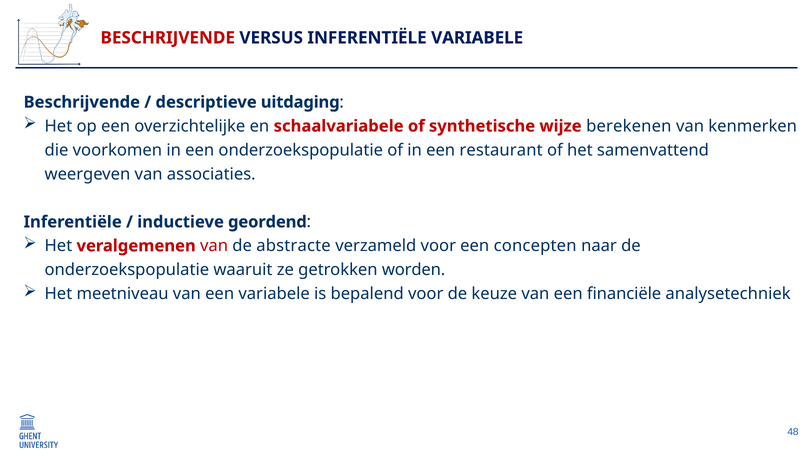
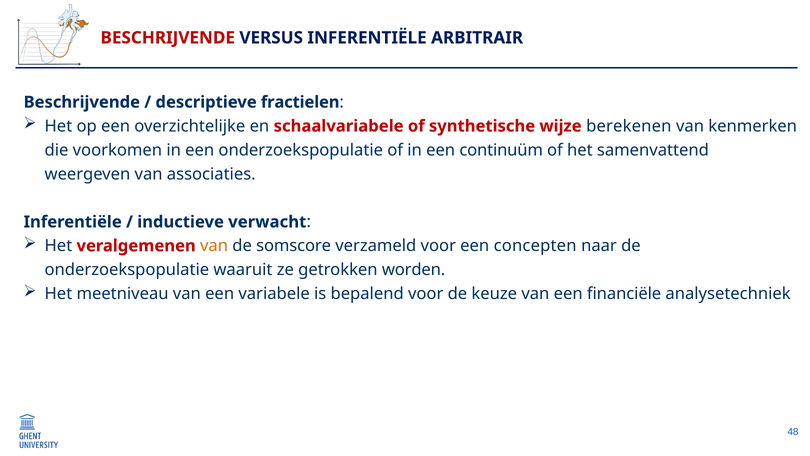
INFERENTIËLE VARIABELE: VARIABELE -> ARBITRAIR
uitdaging: uitdaging -> fractielen
restaurant: restaurant -> continuüm
geordend: geordend -> verwacht
van at (214, 246) colour: red -> orange
abstracte: abstracte -> somscore
